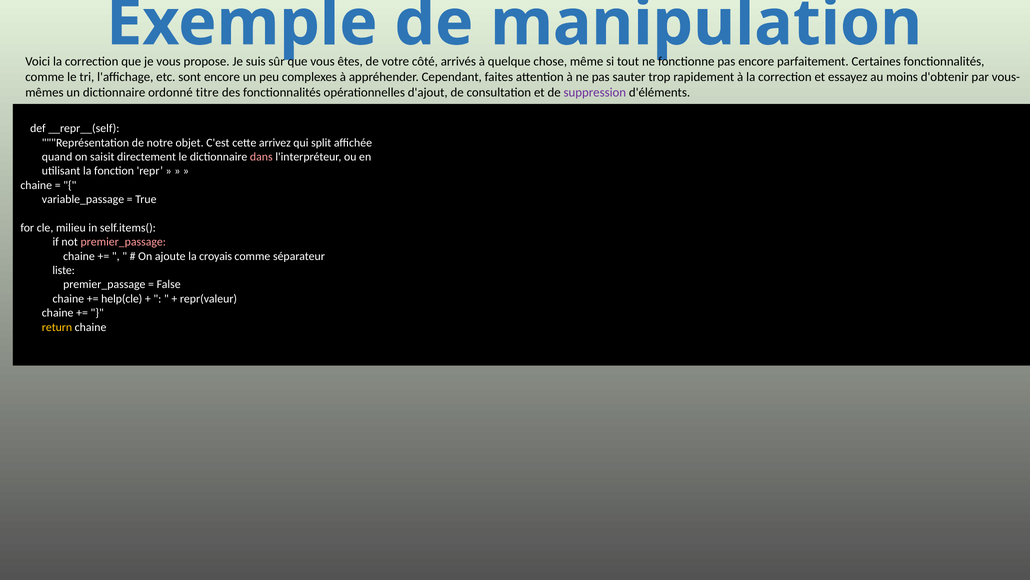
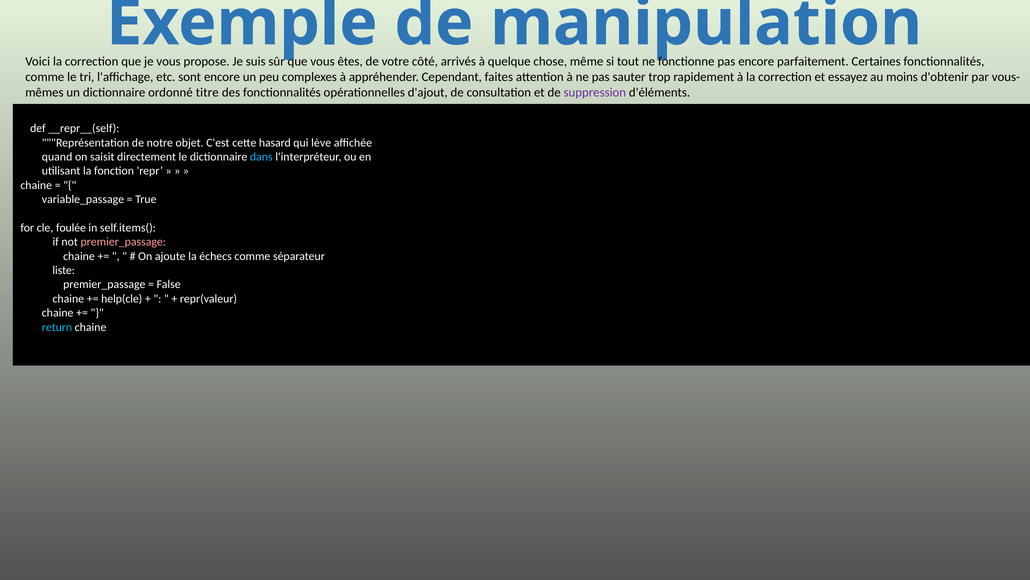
arrivez: arrivez -> hasard
split: split -> lève
dans colour: pink -> light blue
milieu: milieu -> foulée
croyais: croyais -> échecs
return colour: yellow -> light blue
